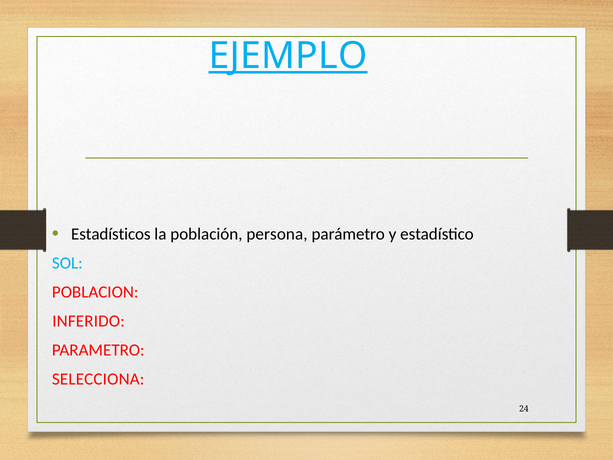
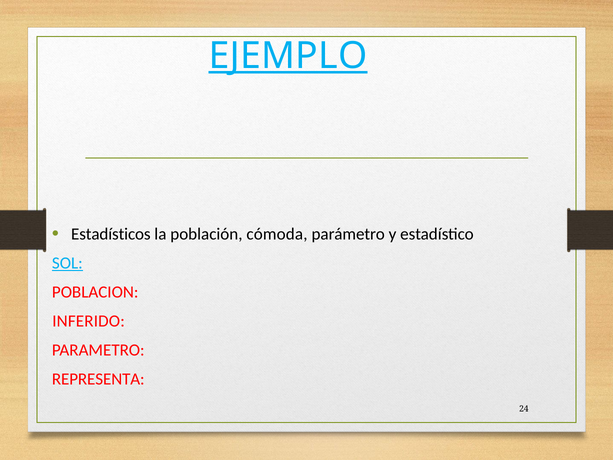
persona: persona -> cómoda
SOL underline: none -> present
SELECCIONA: SELECCIONA -> REPRESENTA
